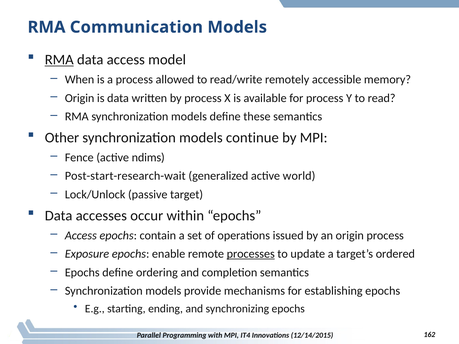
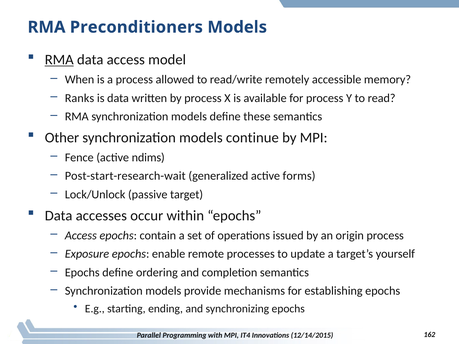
Communication: Communication -> Preconditioners
Origin at (80, 98): Origin -> Ranks
world: world -> forms
processes underline: present -> none
ordered: ordered -> yourself
